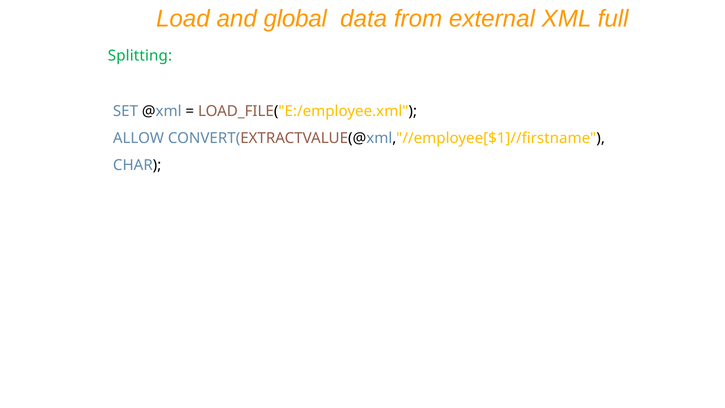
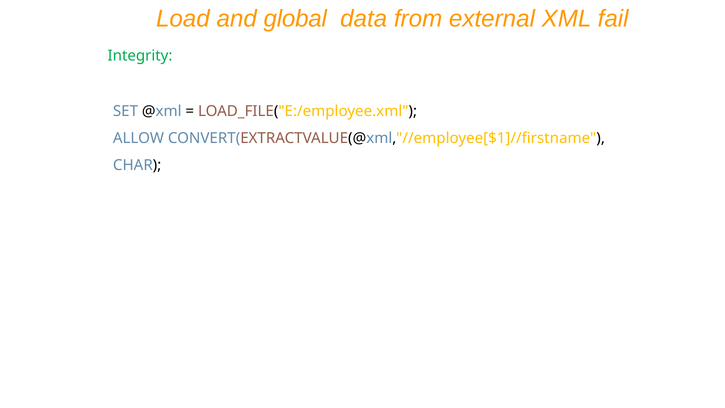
full: full -> fail
Splitting: Splitting -> Integrity
